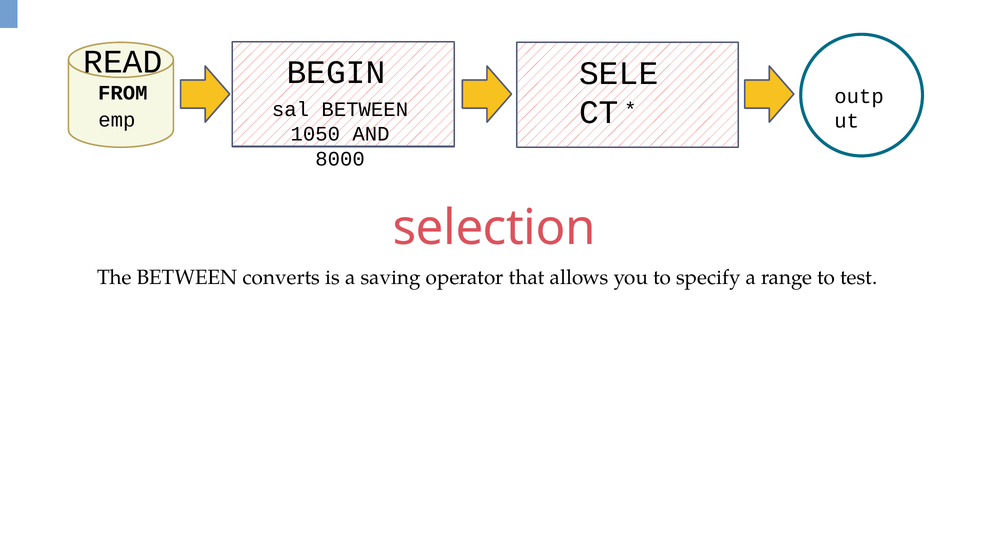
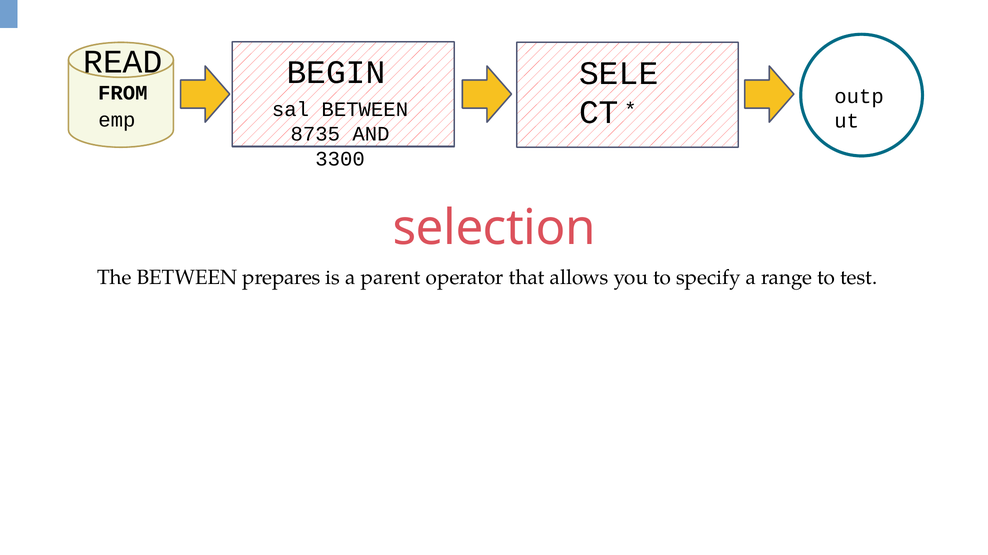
1050: 1050 -> 8735
8000: 8000 -> 3300
converts: converts -> prepares
saving: saving -> parent
